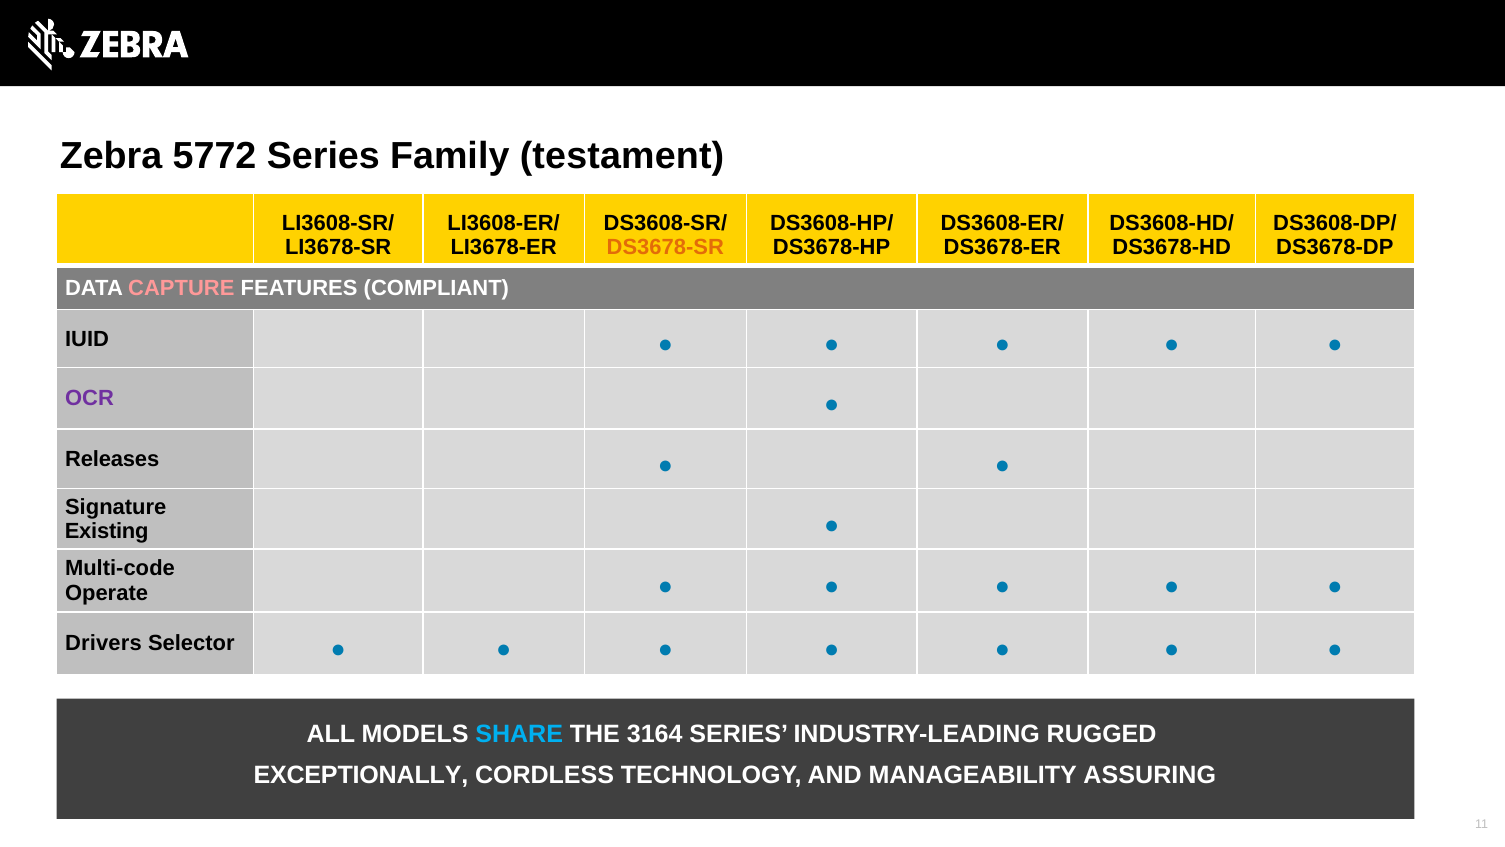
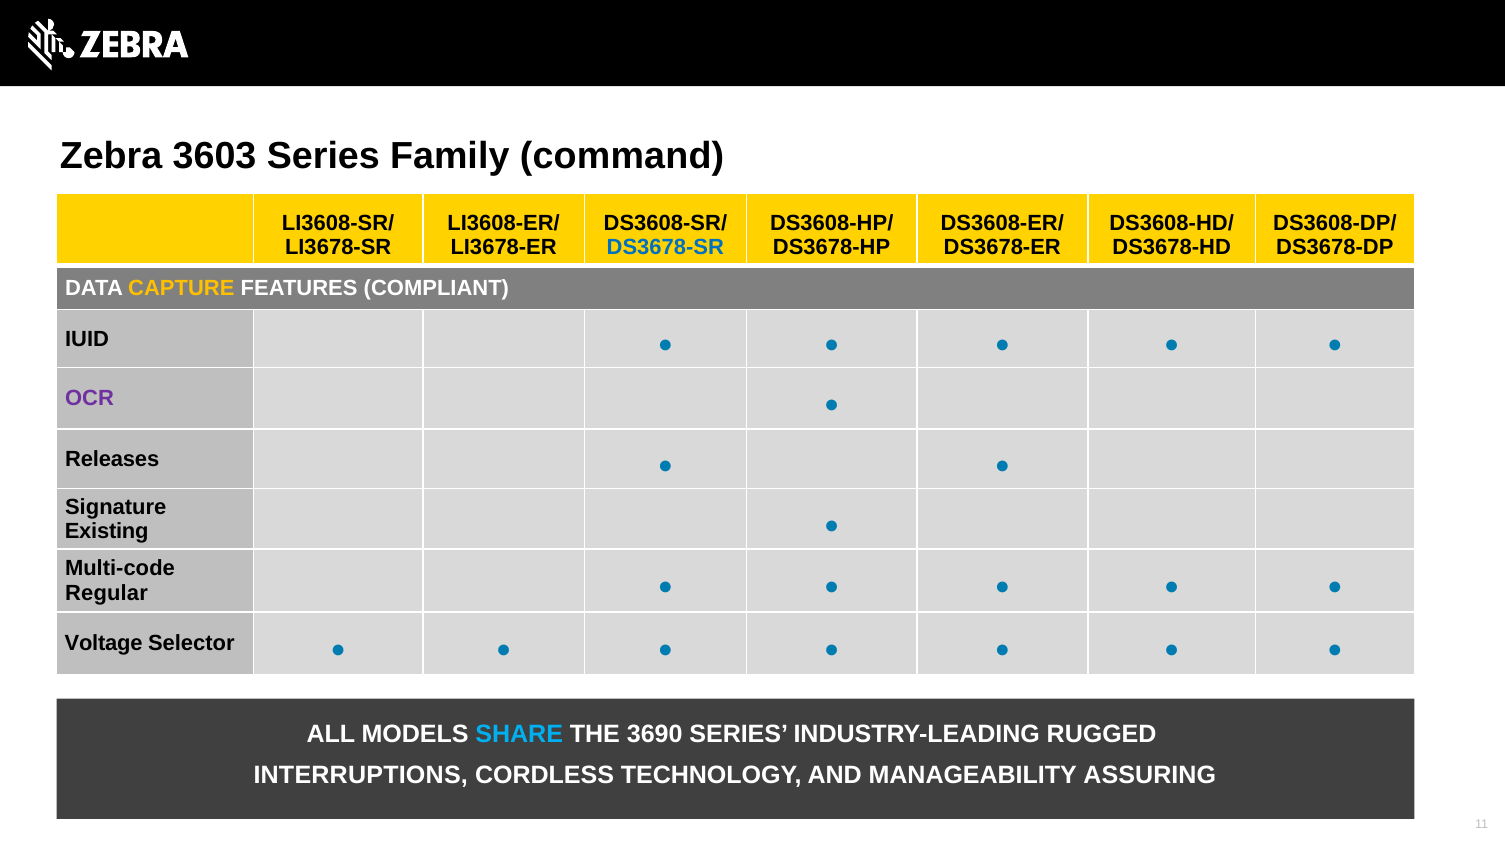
5772: 5772 -> 3603
testament: testament -> command
DS3678-SR colour: orange -> blue
CAPTURE colour: pink -> yellow
Operate: Operate -> Regular
Drivers: Drivers -> Voltage
3164: 3164 -> 3690
EXCEPTIONALLY: EXCEPTIONALLY -> INTERRUPTIONS
